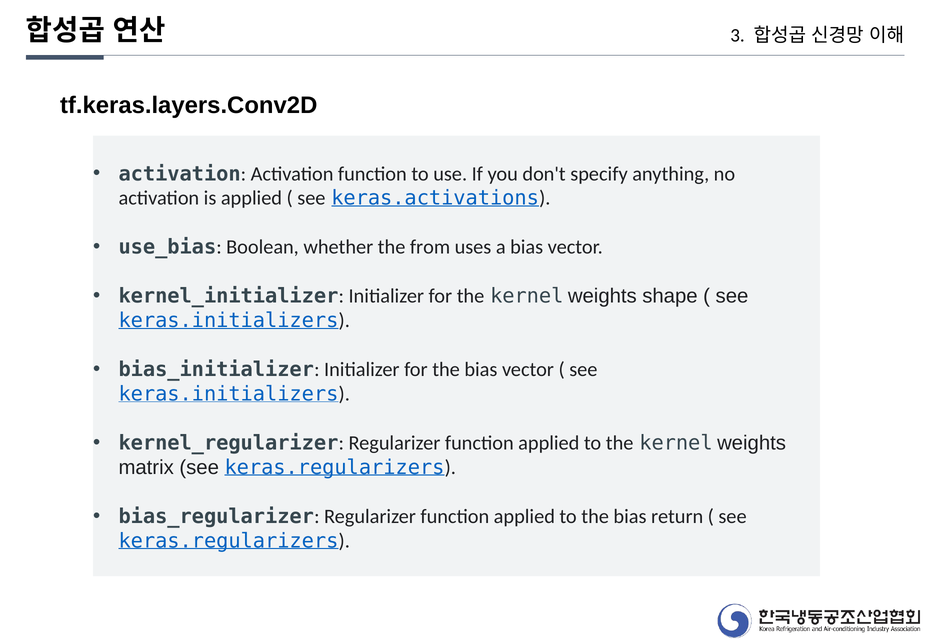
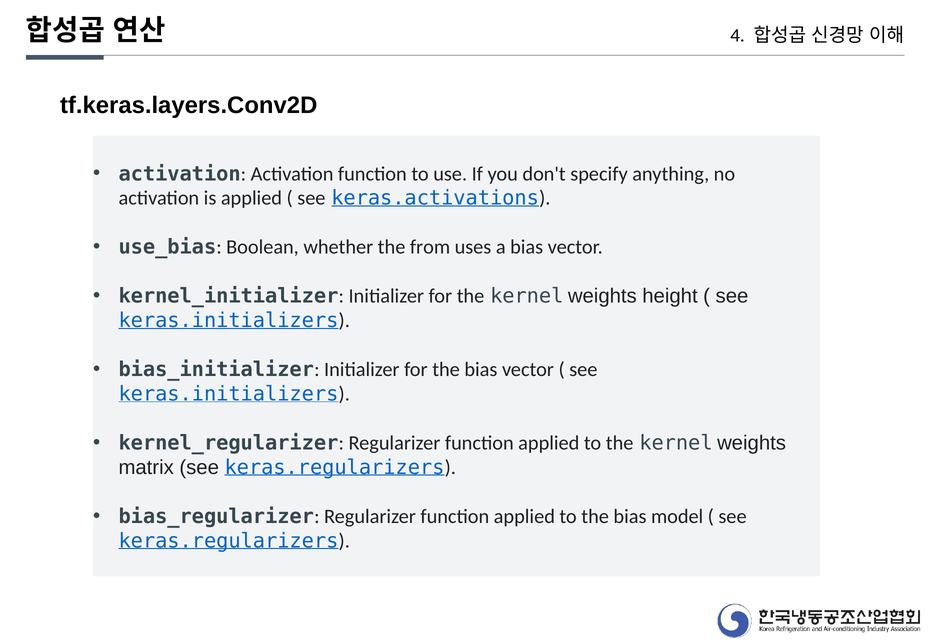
3: 3 -> 4
shape: shape -> height
return: return -> model
